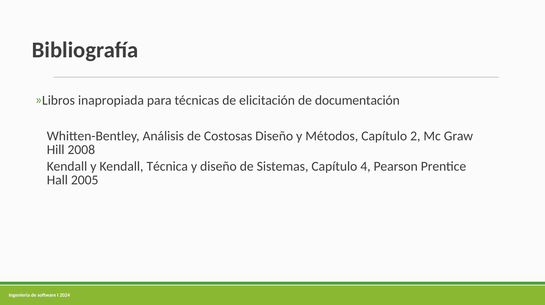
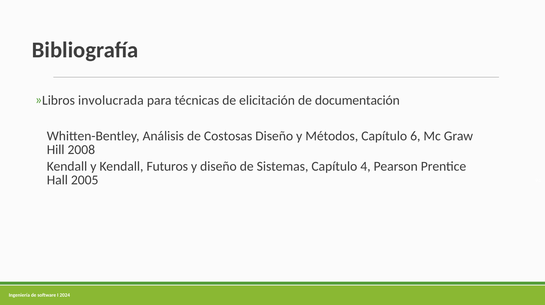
inapropiada: inapropiada -> involucrada
2: 2 -> 6
Técnica: Técnica -> Futuros
